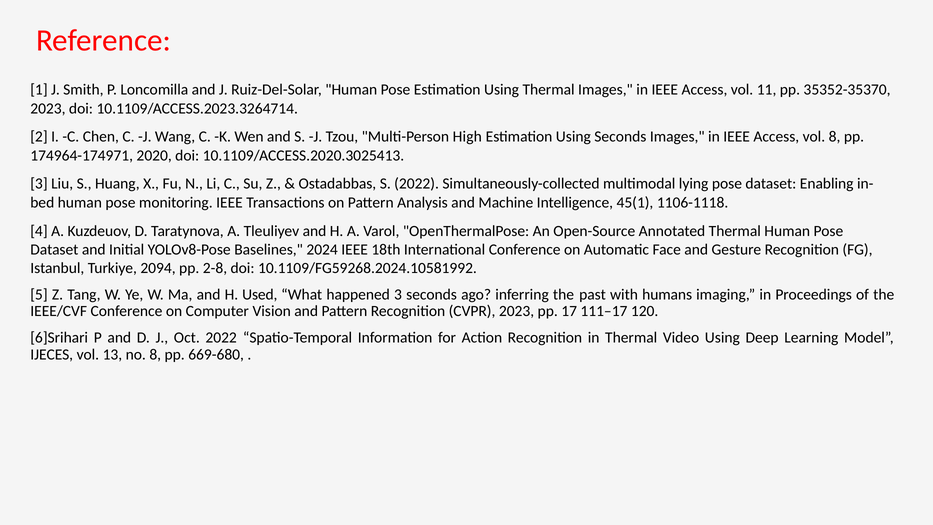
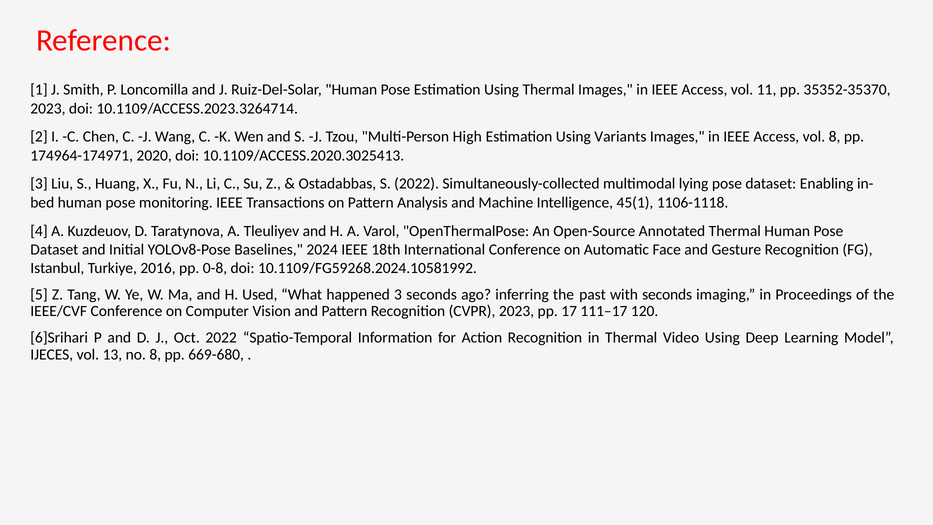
Using Seconds: Seconds -> Variants
2094: 2094 -> 2016
2-8: 2-8 -> 0-8
with humans: humans -> seconds
